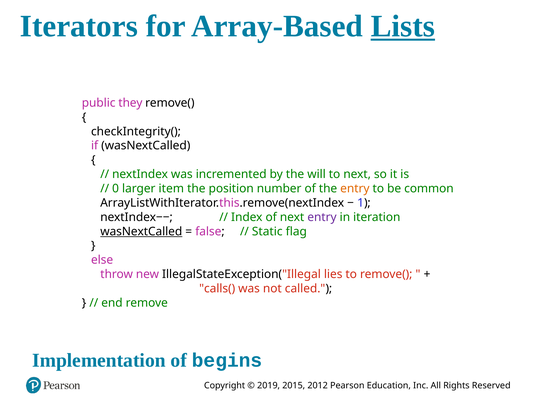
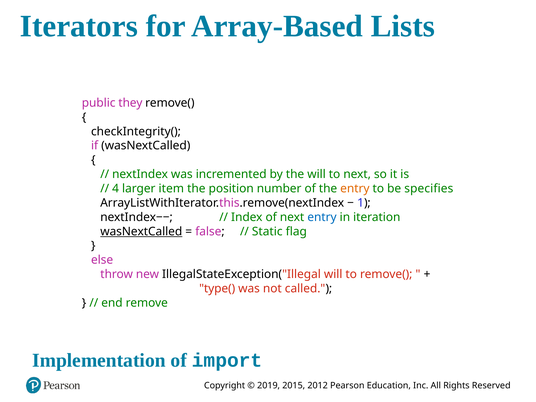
Lists underline: present -> none
0: 0 -> 4
common: common -> specifies
entry at (322, 217) colour: purple -> blue
IllegalStateException("Illegal lies: lies -> will
calls(: calls( -> type(
begins: begins -> import
